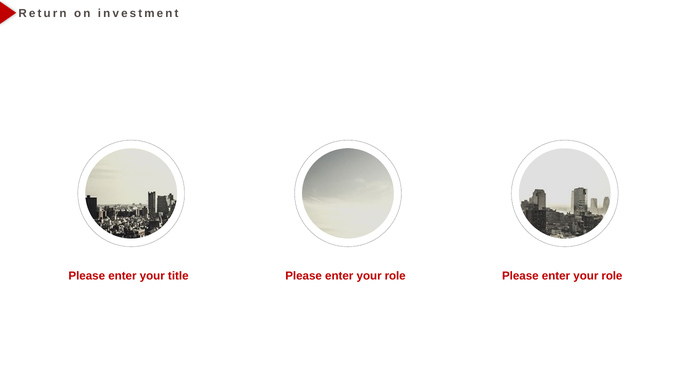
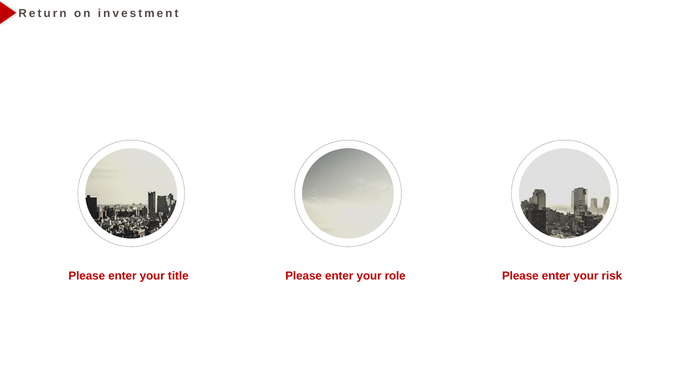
role at (612, 276): role -> risk
